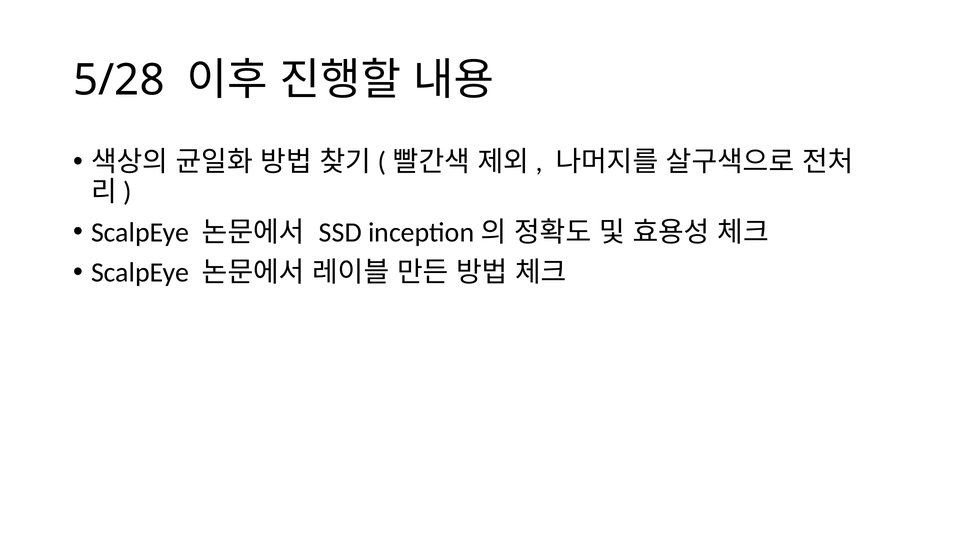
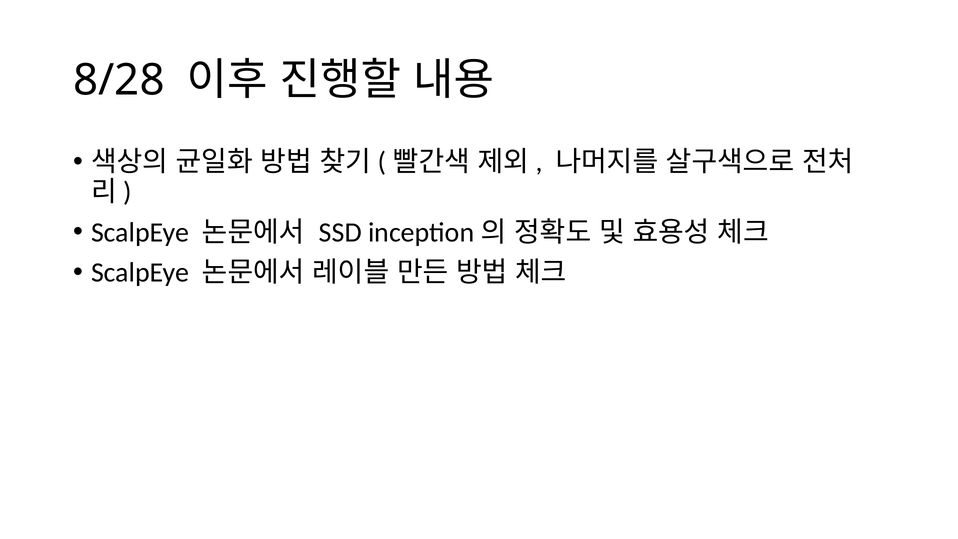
5/28: 5/28 -> 8/28
